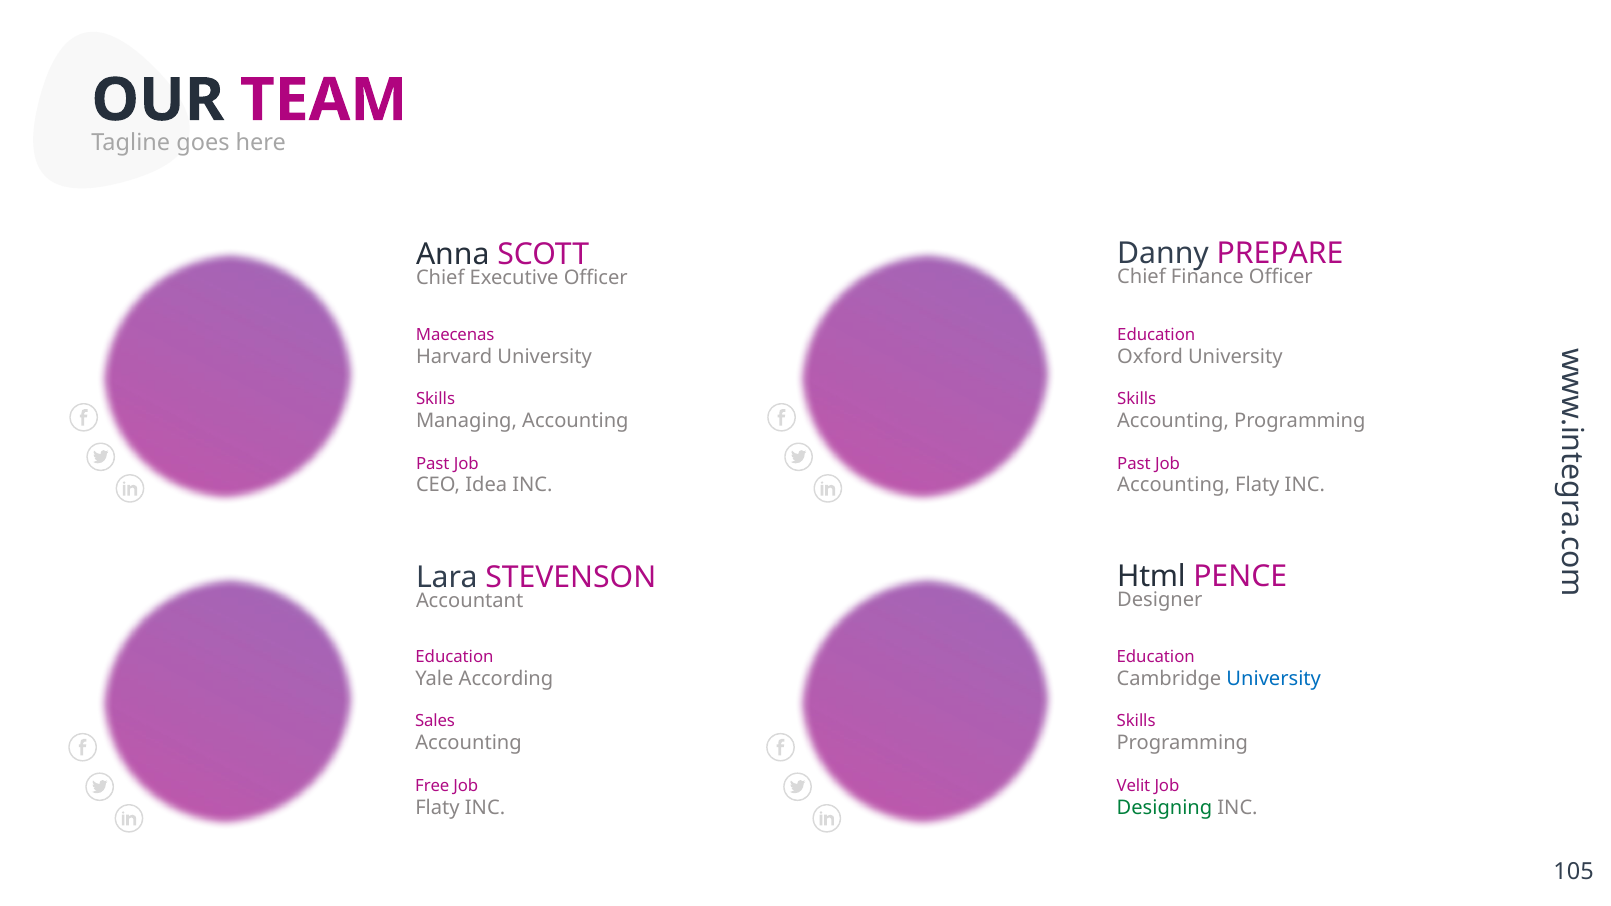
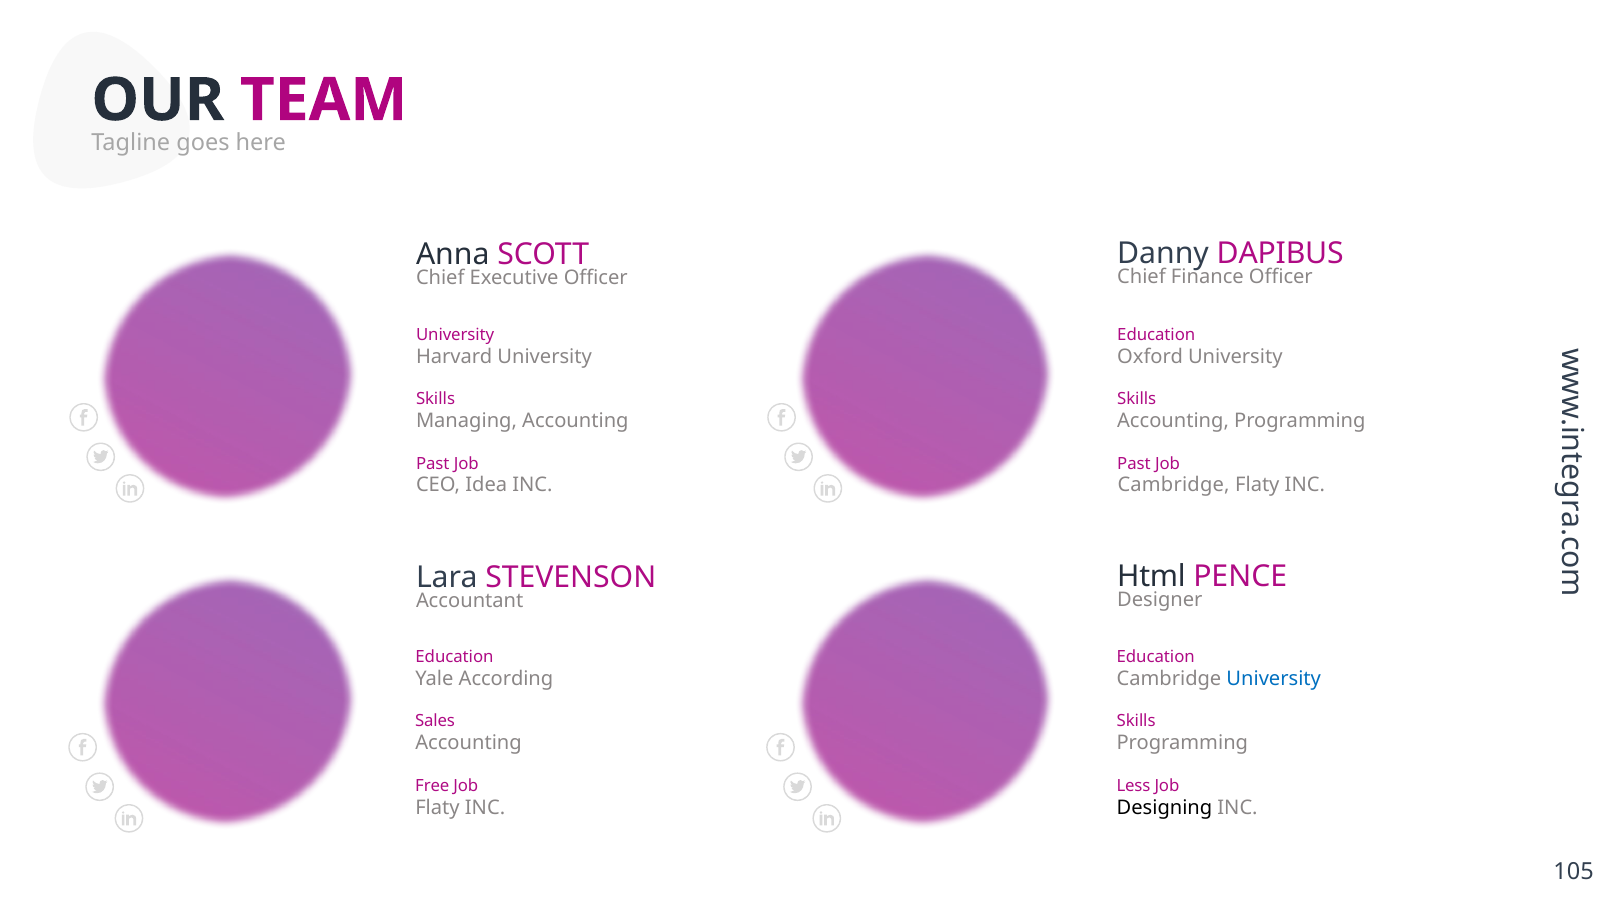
PREPARE: PREPARE -> DAPIBUS
Maecenas at (455, 335): Maecenas -> University
Accounting at (1174, 485): Accounting -> Cambridge
Velit: Velit -> Less
Designing colour: green -> black
